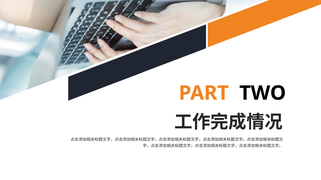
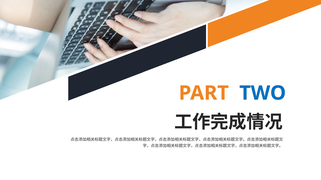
TWO colour: black -> blue
